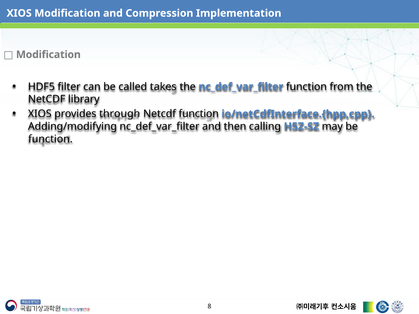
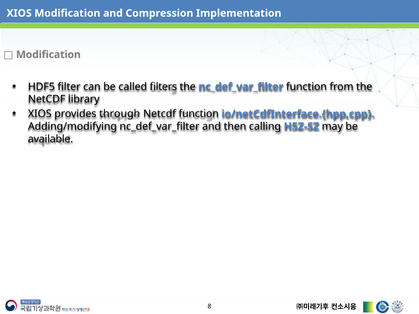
takes: takes -> filters
function at (50, 139): function -> available
